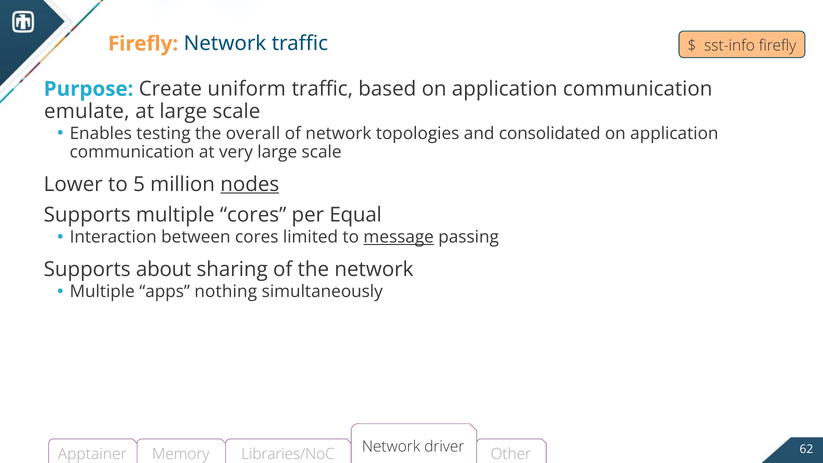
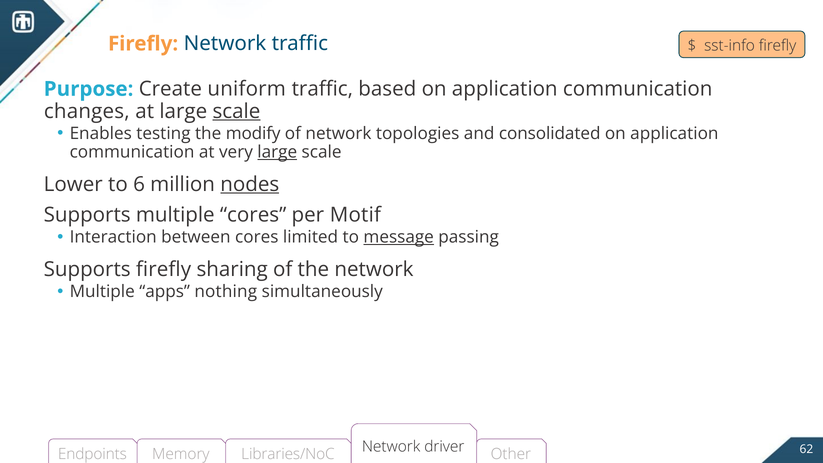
emulate: emulate -> changes
scale at (236, 111) underline: none -> present
overall: overall -> modify
large at (277, 152) underline: none -> present
5: 5 -> 6
Equal: Equal -> Motif
Supports about: about -> firefly
Apptainer: Apptainer -> Endpoints
